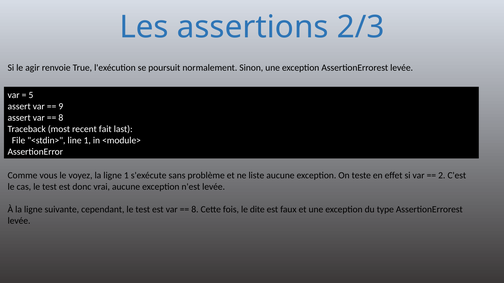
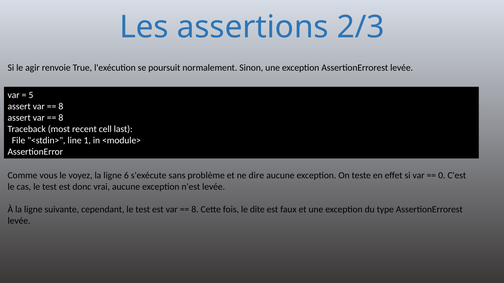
9 at (61, 107): 9 -> 8
fait: fait -> cell
ligne 1: 1 -> 6
liste: liste -> dire
2: 2 -> 0
